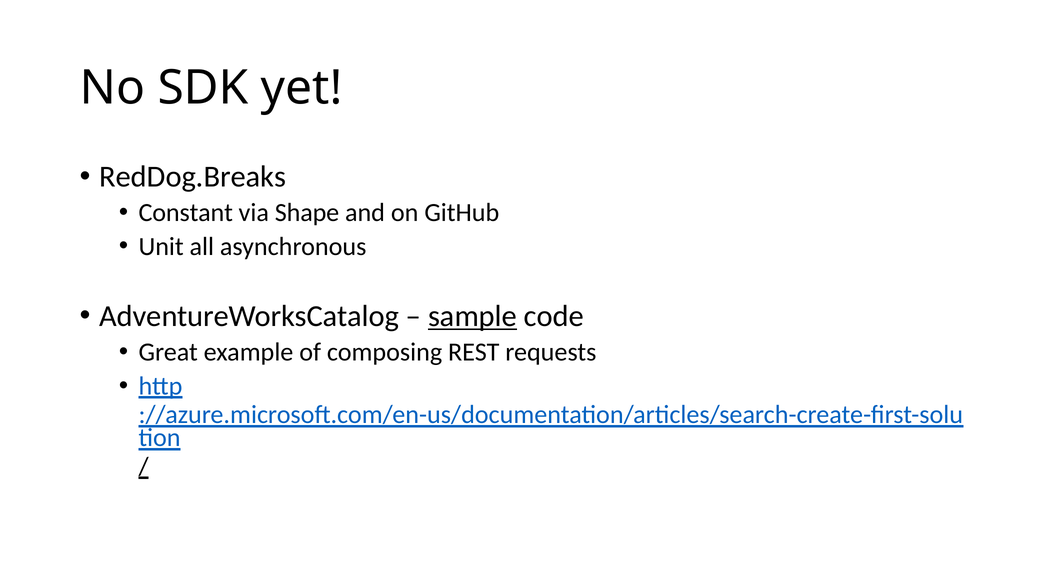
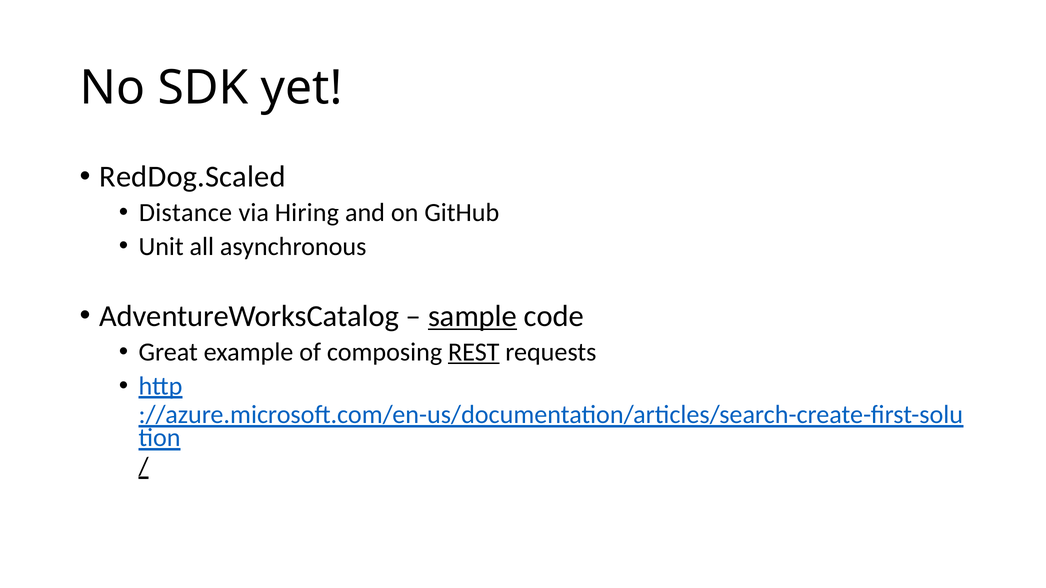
RedDog.Breaks: RedDog.Breaks -> RedDog.Scaled
Constant: Constant -> Distance
Shape: Shape -> Hiring
REST underline: none -> present
